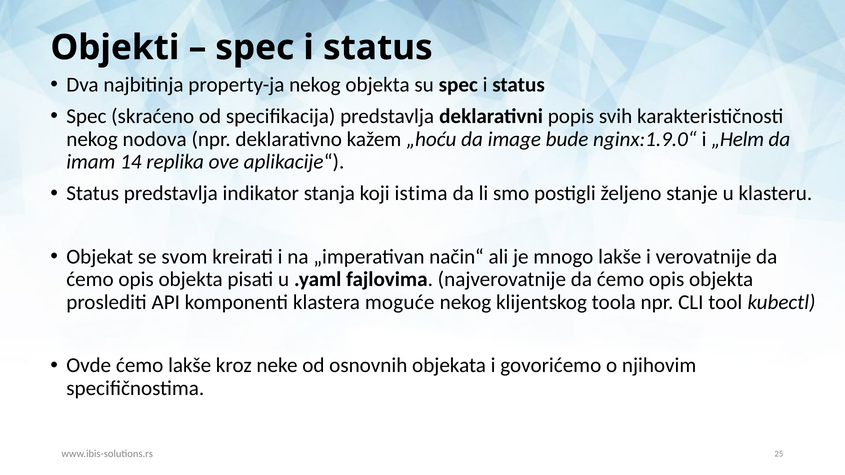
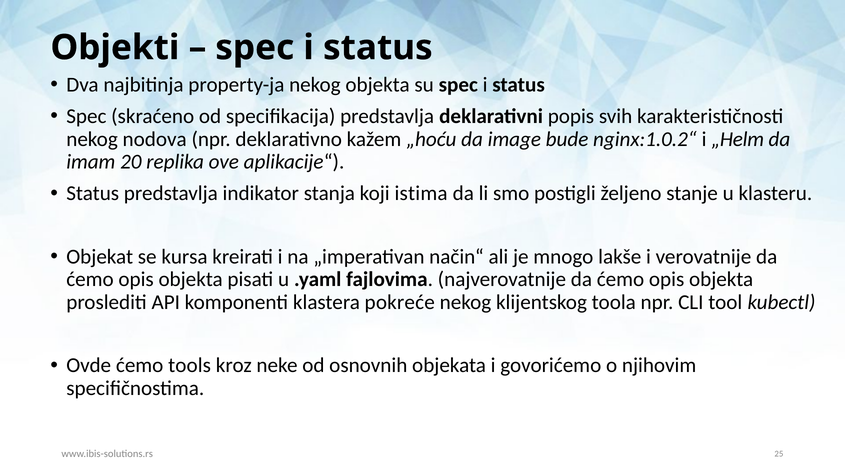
nginx:1.9.0“: nginx:1.9.0“ -> nginx:1.0.2“
14: 14 -> 20
svom: svom -> kursa
moguće: moguće -> pokreće
ćemo lakše: lakše -> tools
